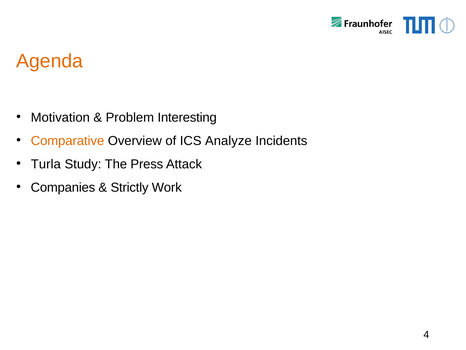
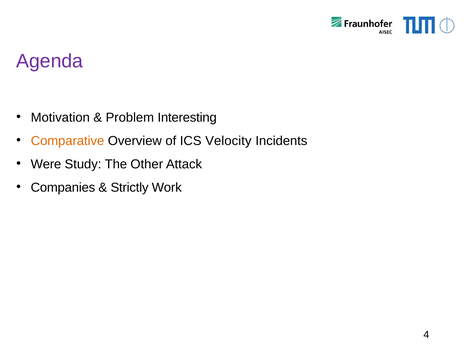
Agenda colour: orange -> purple
Analyze: Analyze -> Velocity
Turla: Turla -> Were
Press: Press -> Other
